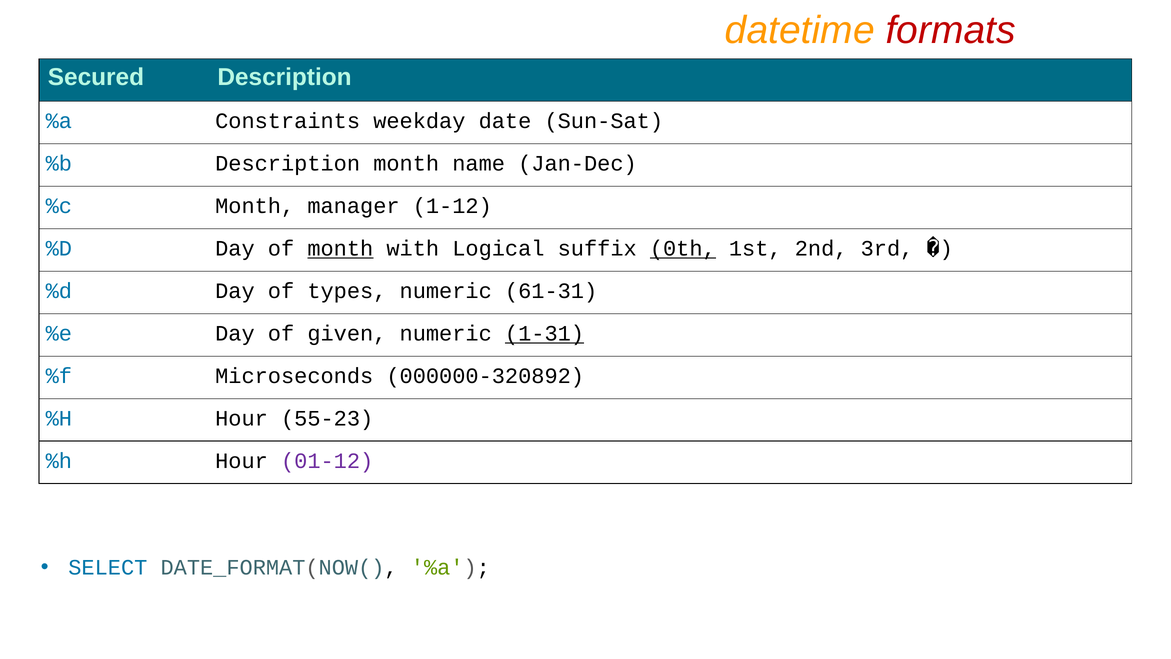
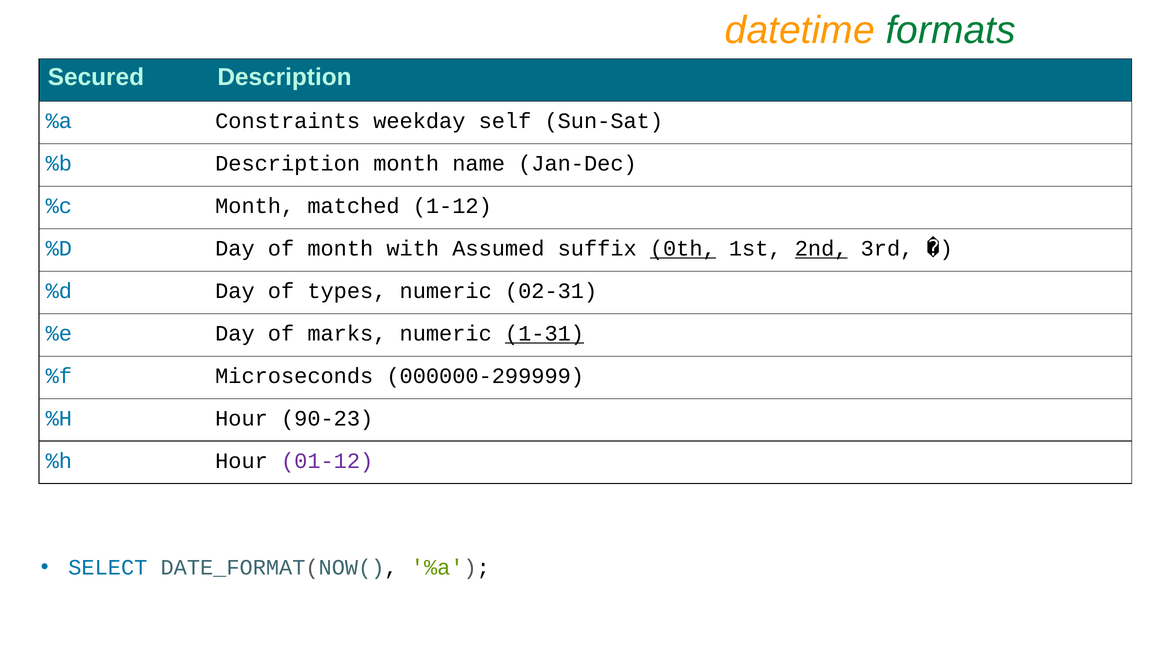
formats colour: red -> green
date: date -> self
manager: manager -> matched
month at (340, 248) underline: present -> none
Logical: Logical -> Assumed
2nd underline: none -> present
61-31: 61-31 -> 02-31
given: given -> marks
000000-320892: 000000-320892 -> 000000-299999
55-23: 55-23 -> 90-23
